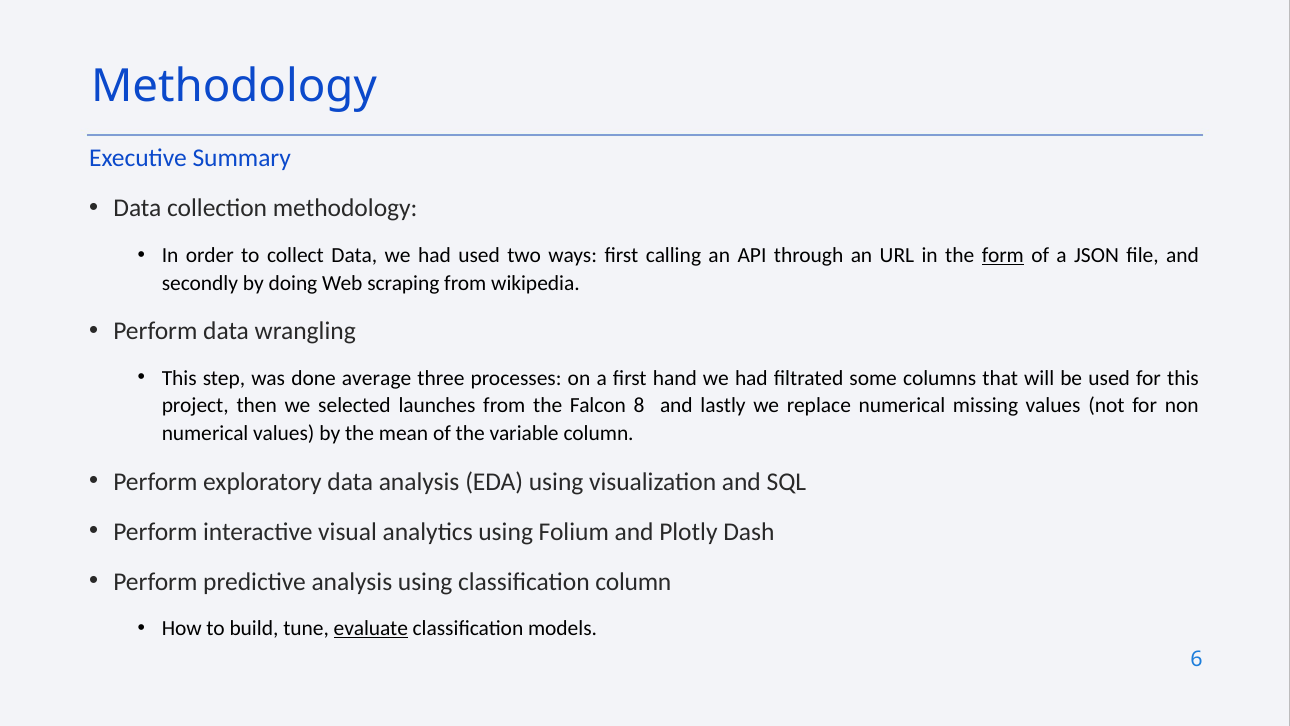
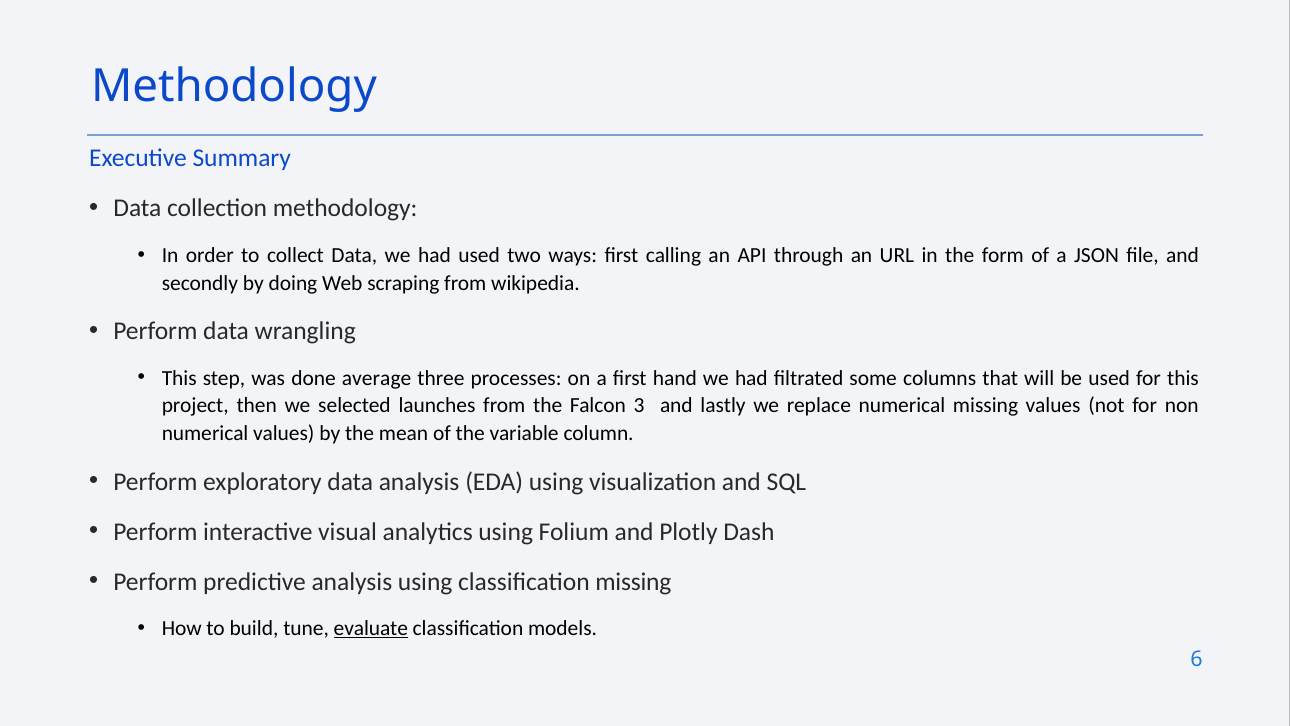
form underline: present -> none
8: 8 -> 3
classification column: column -> missing
